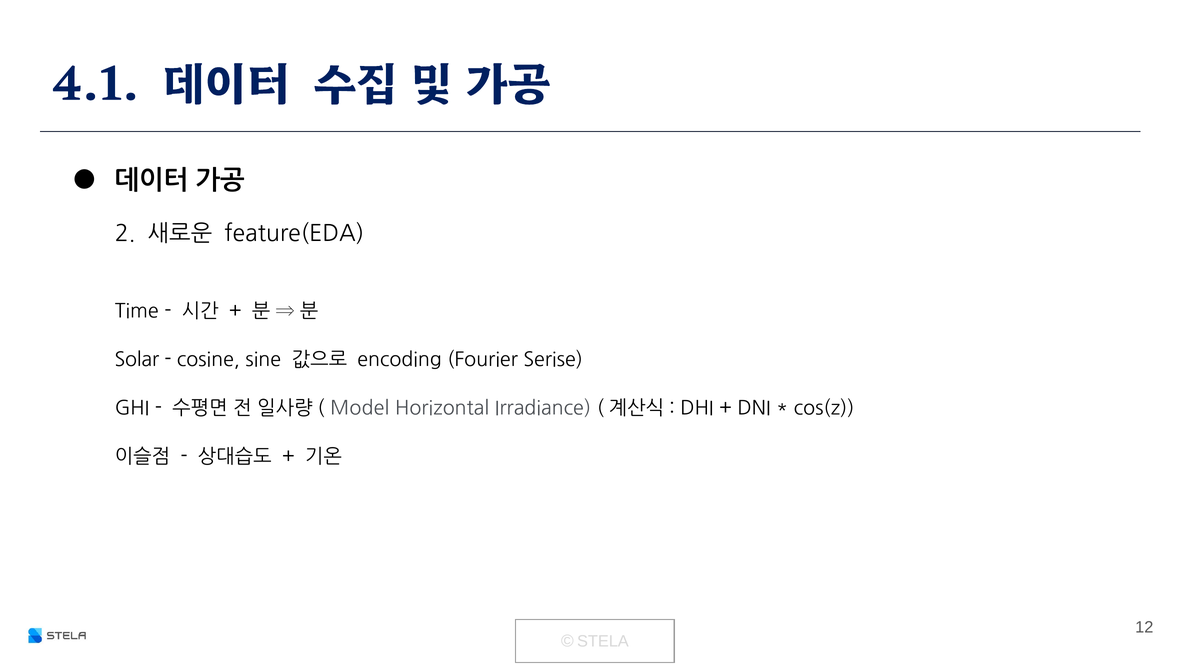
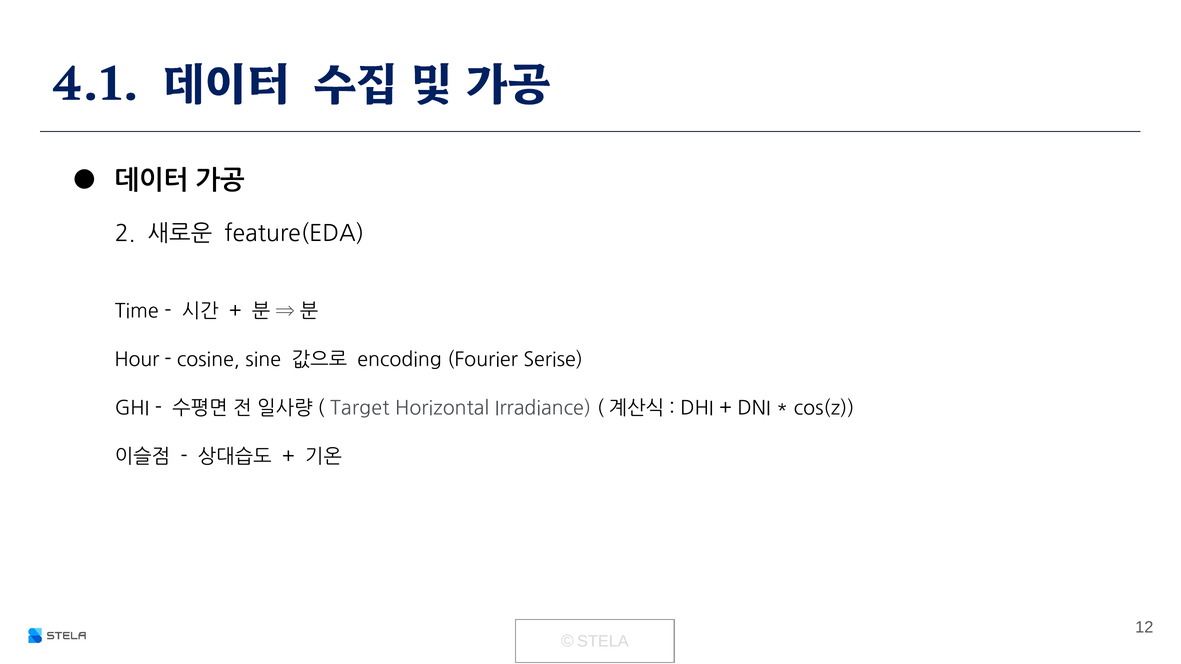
Solar: Solar -> Hour
Model: Model -> Target
